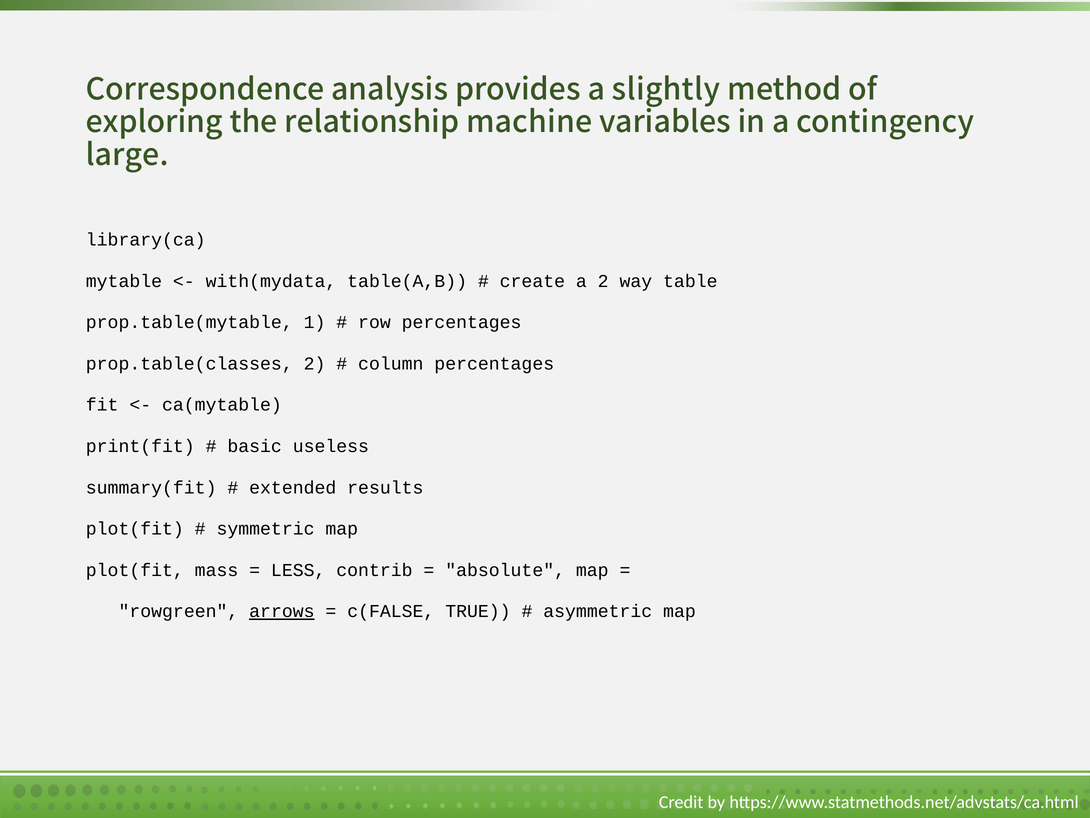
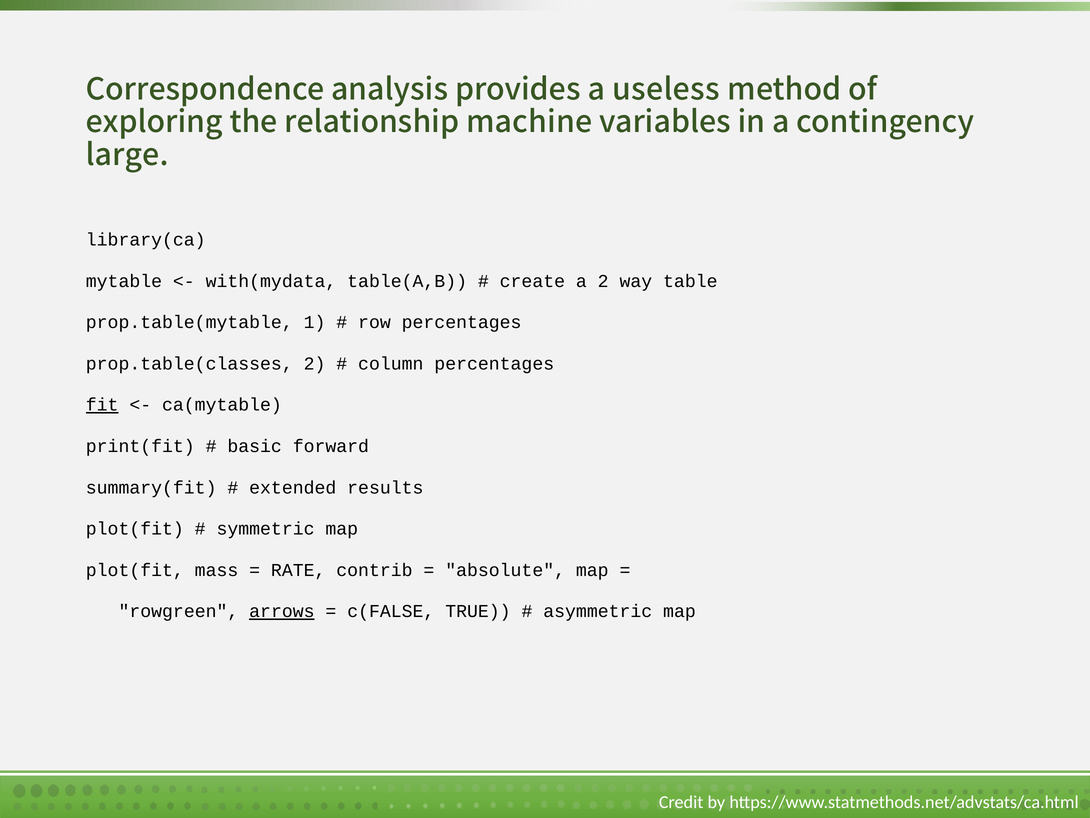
slightly: slightly -> useless
fit underline: none -> present
useless: useless -> forward
LESS: LESS -> RATE
